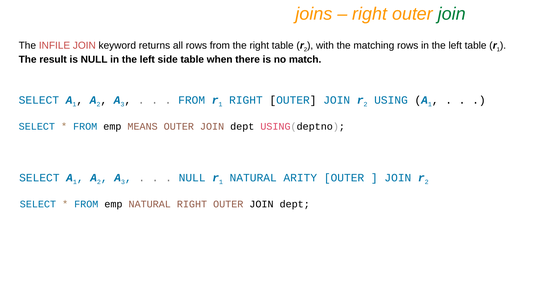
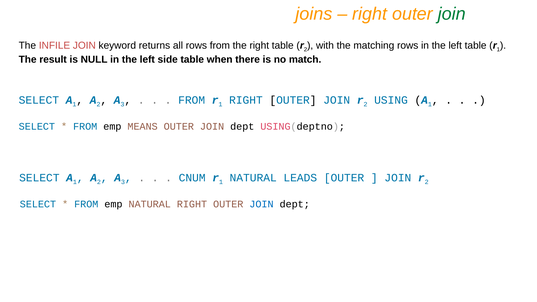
NULL at (192, 178): NULL -> CNUM
ARITY: ARITY -> LEADS
JOIN at (261, 204) colour: black -> blue
